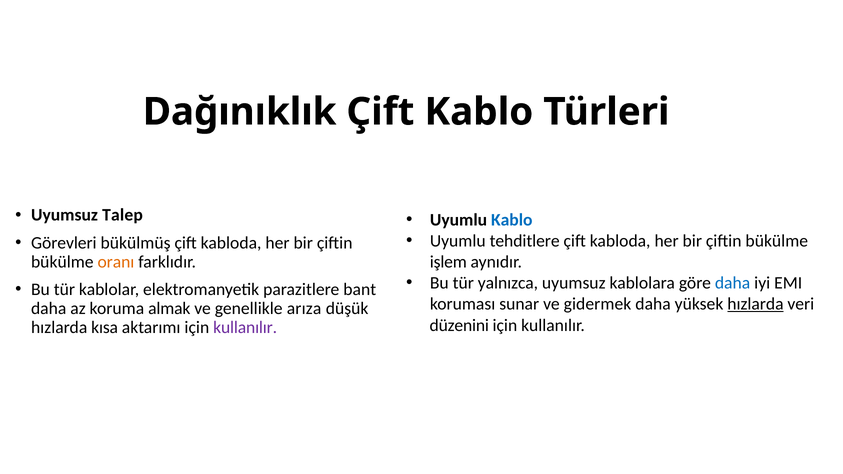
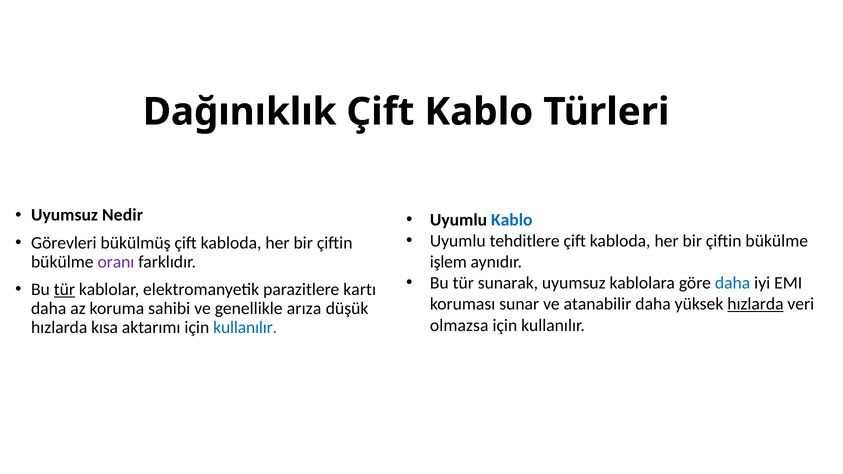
Talep: Talep -> Nedir
oranı colour: orange -> purple
yalnızca: yalnızca -> sunarak
tür at (64, 290) underline: none -> present
bant: bant -> kartı
gidermek: gidermek -> atanabilir
almak: almak -> sahibi
düzenini: düzenini -> olmazsa
kullanılır at (245, 328) colour: purple -> blue
